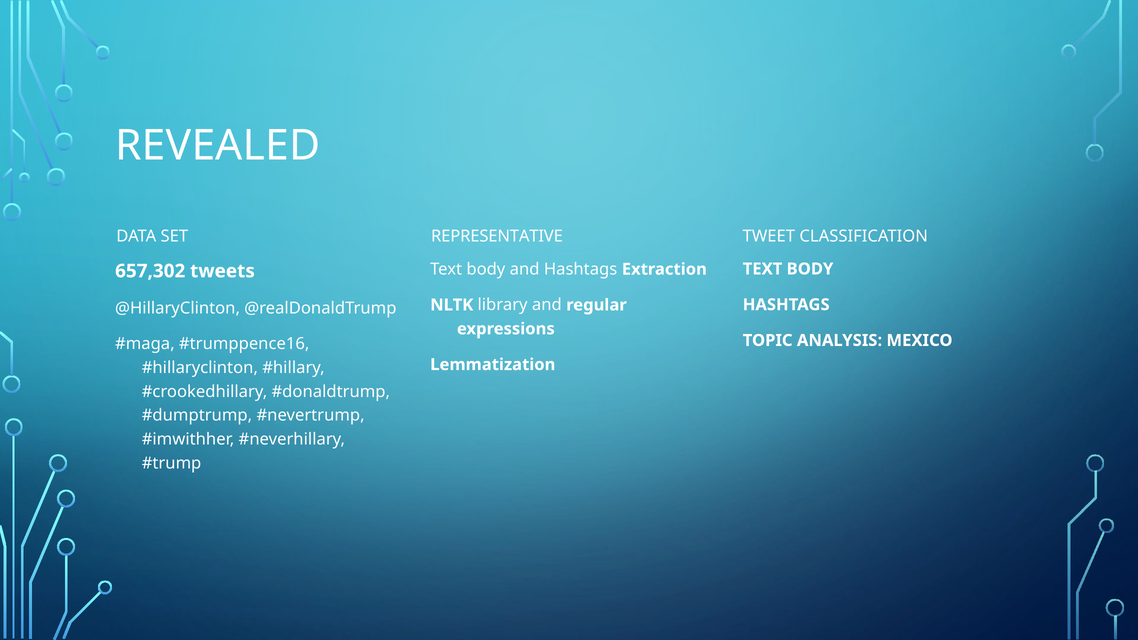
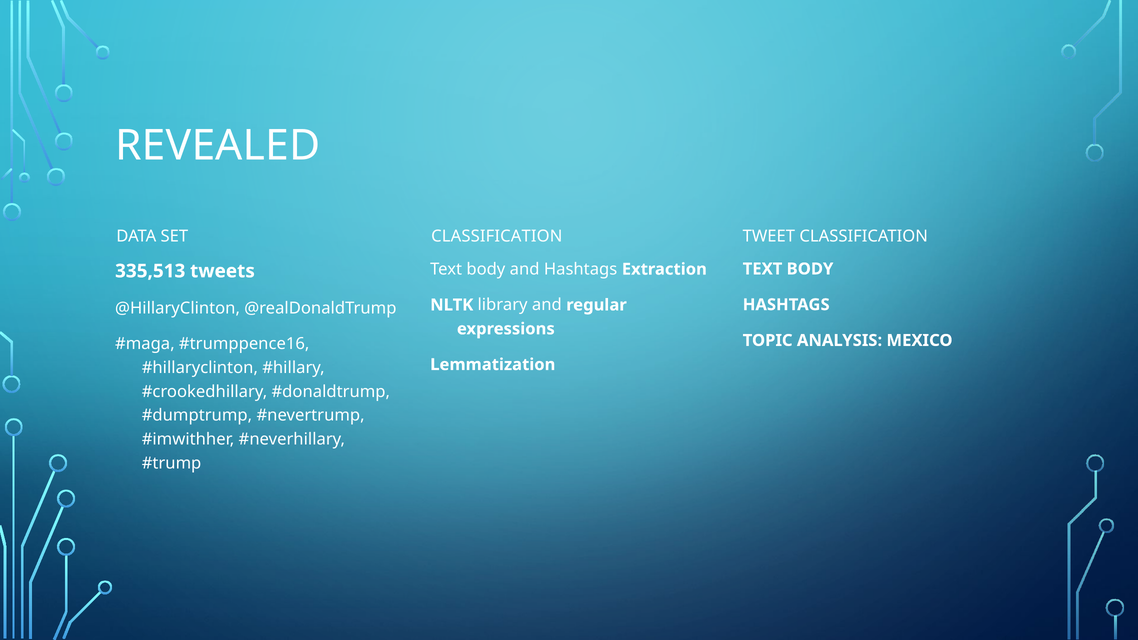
REPRESENTATIVE at (497, 237): REPRESENTATIVE -> CLASSIFICATION
657,302: 657,302 -> 335,513
